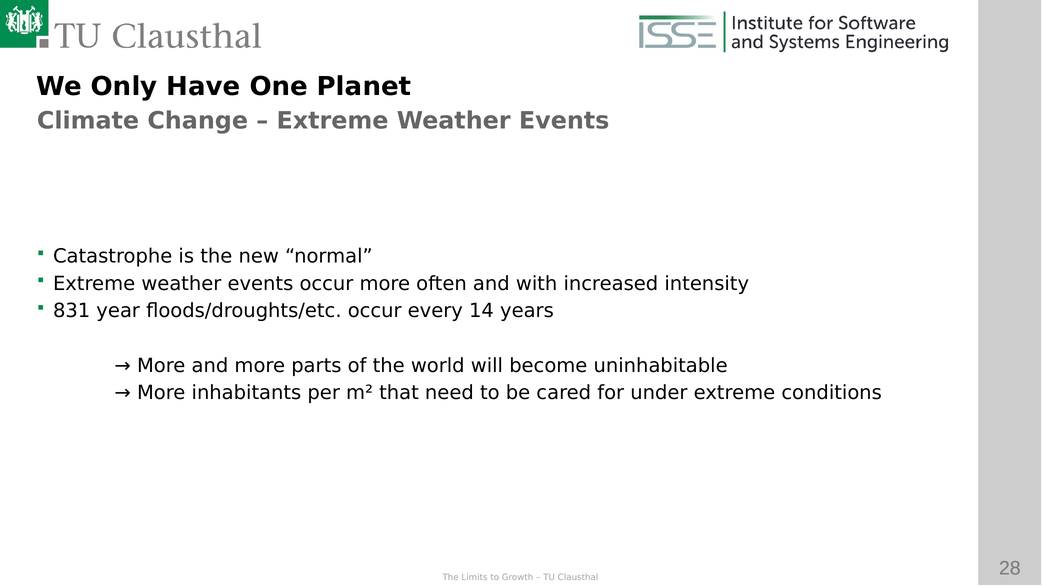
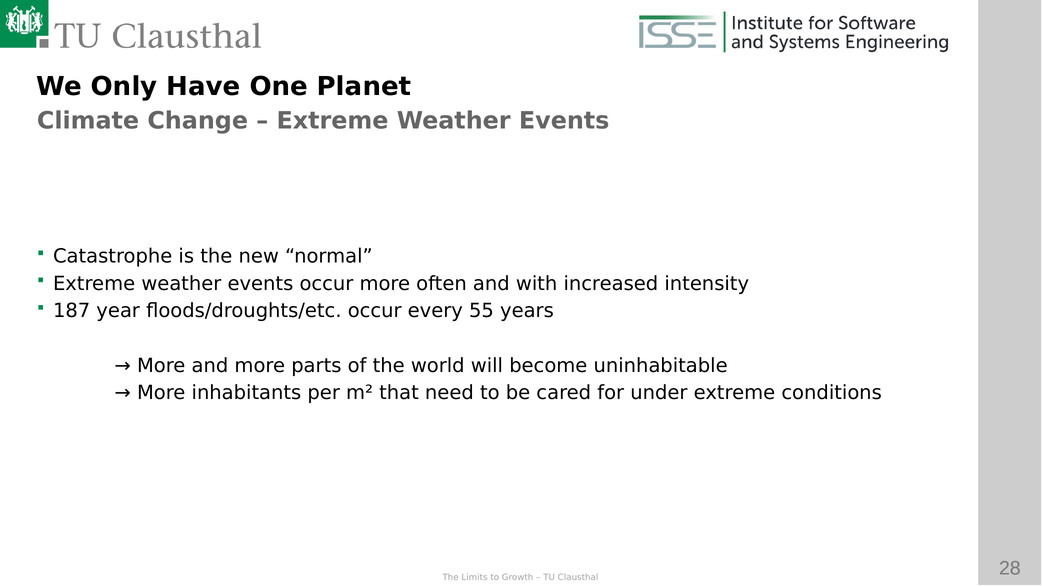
831: 831 -> 187
14: 14 -> 55
